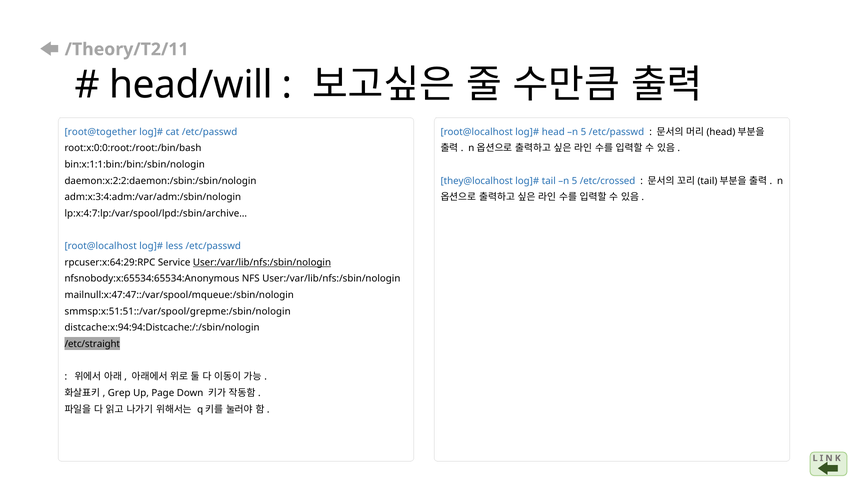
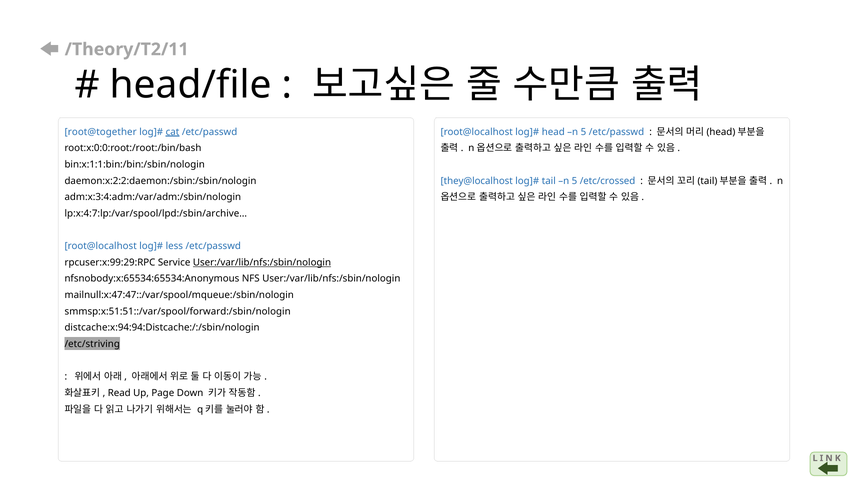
head/will: head/will -> head/file
cat underline: none -> present
rpcuser:x:64:29:RPC: rpcuser:x:64:29:RPC -> rpcuser:x:99:29:RPC
smmsp:x:51:51::/var/spool/grepme:/sbin/nologin: smmsp:x:51:51::/var/spool/grepme:/sbin/nologin -> smmsp:x:51:51::/var/spool/forward:/sbin/nologin
/etc/straight: /etc/straight -> /etc/striving
Grep: Grep -> Read
